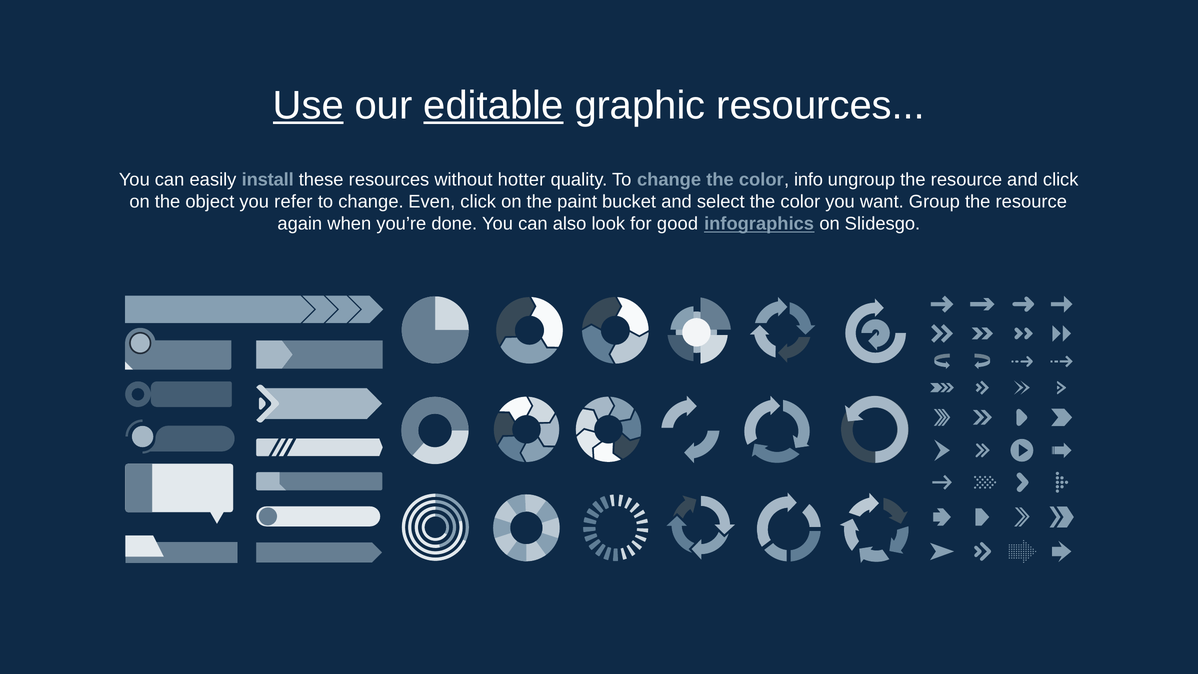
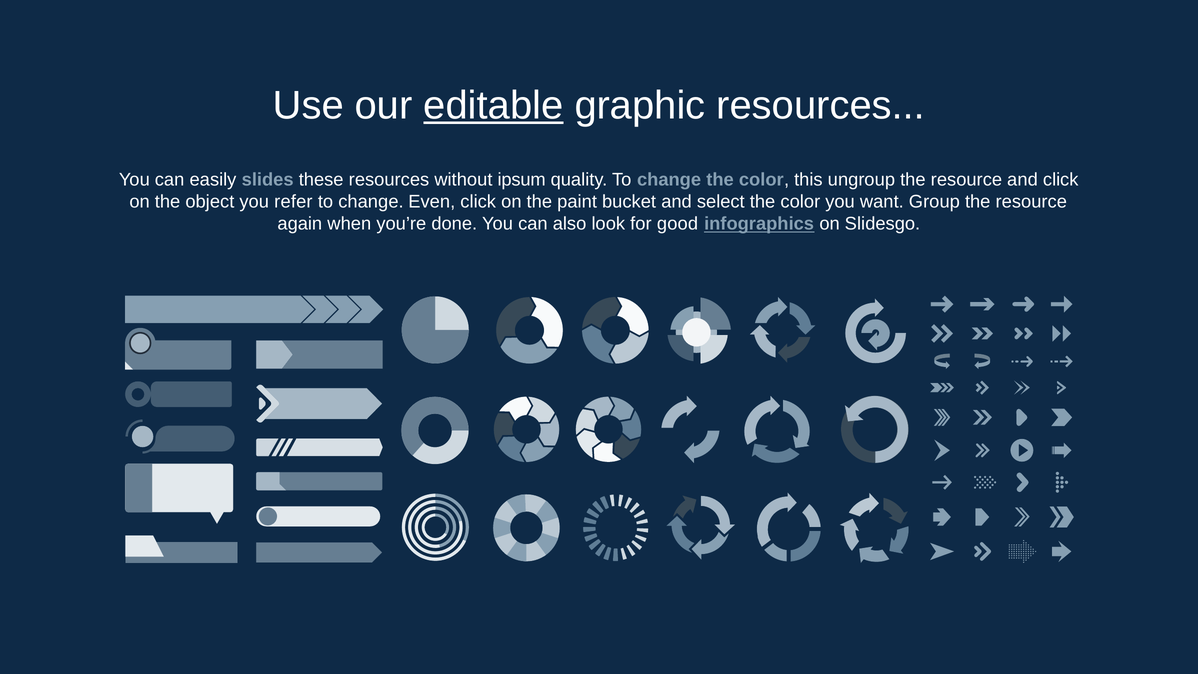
Use underline: present -> none
install: install -> slides
hotter: hotter -> ipsum
info: info -> this
